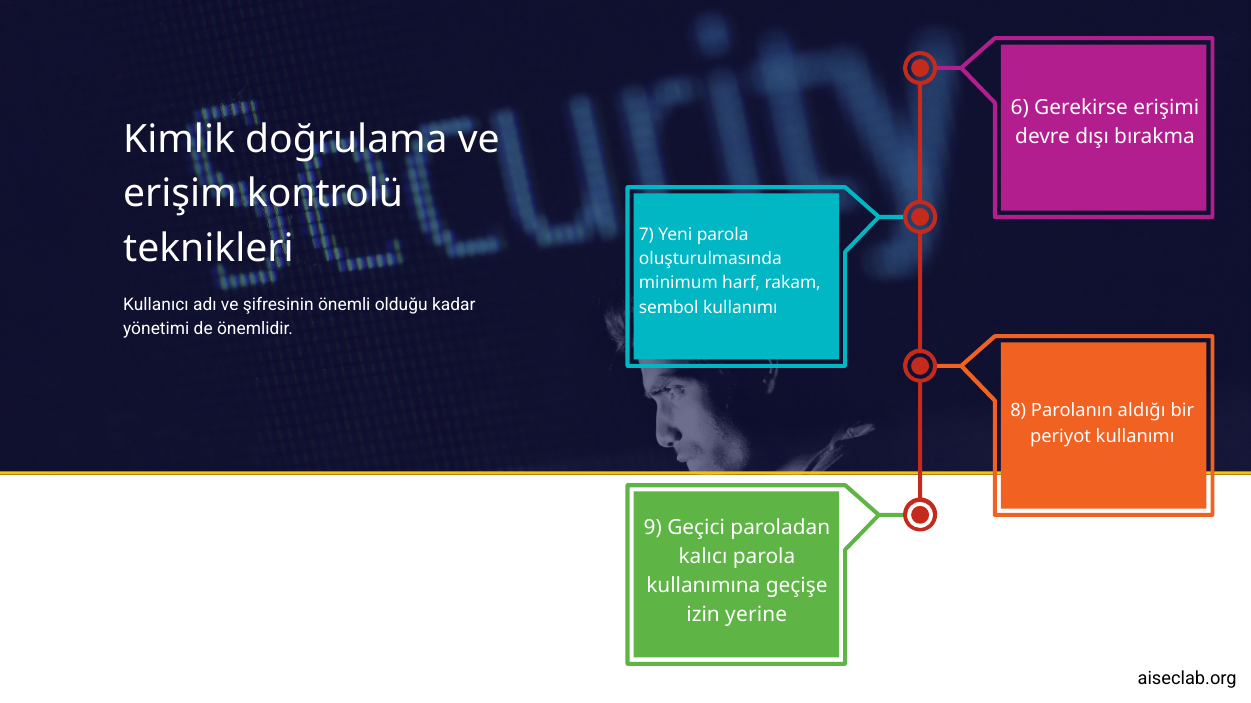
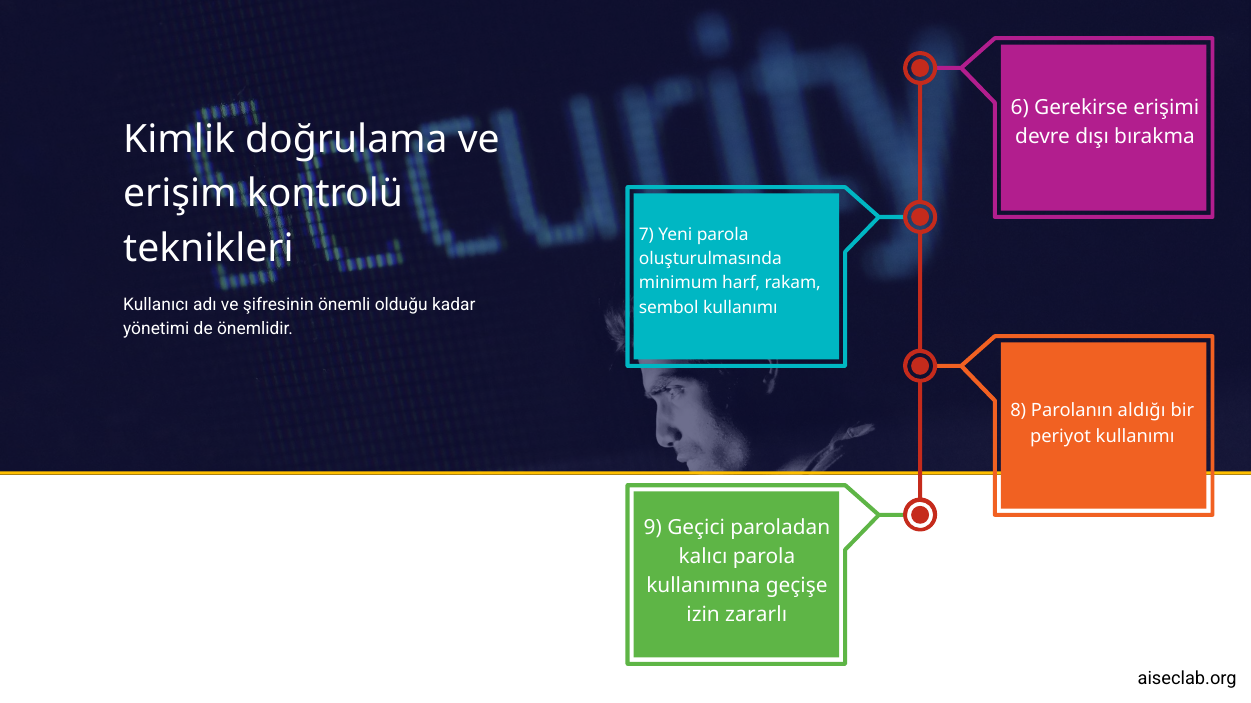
yerine: yerine -> zararlı
